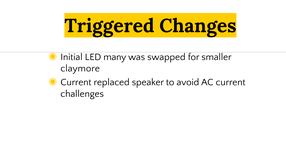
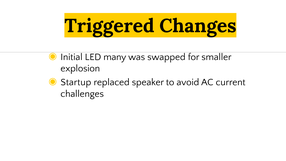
claymore: claymore -> explosion
Current at (76, 82): Current -> Startup
